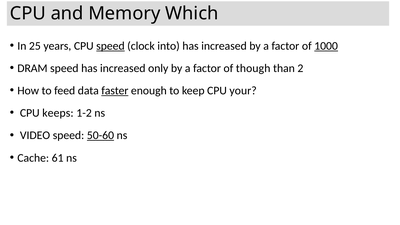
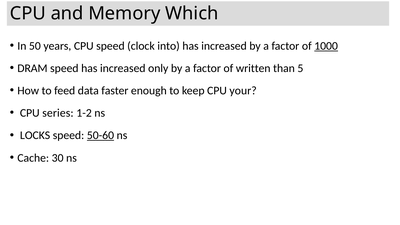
25: 25 -> 50
speed at (110, 46) underline: present -> none
though: though -> written
2: 2 -> 5
faster underline: present -> none
keeps: keeps -> series
VIDEO: VIDEO -> LOCKS
61: 61 -> 30
